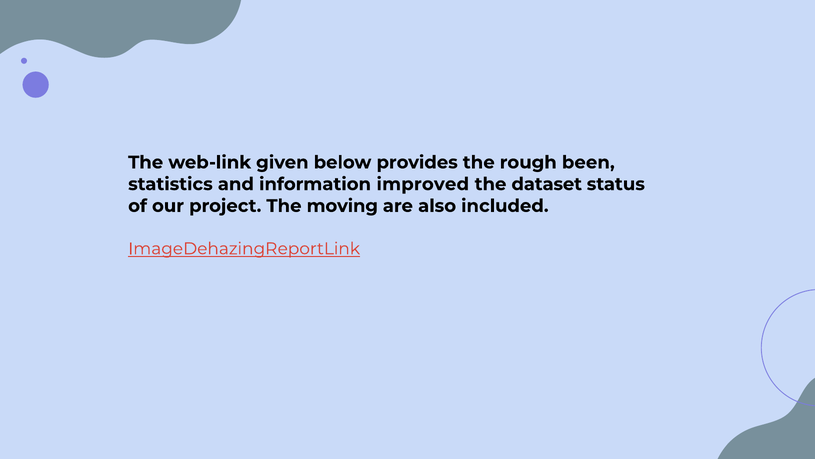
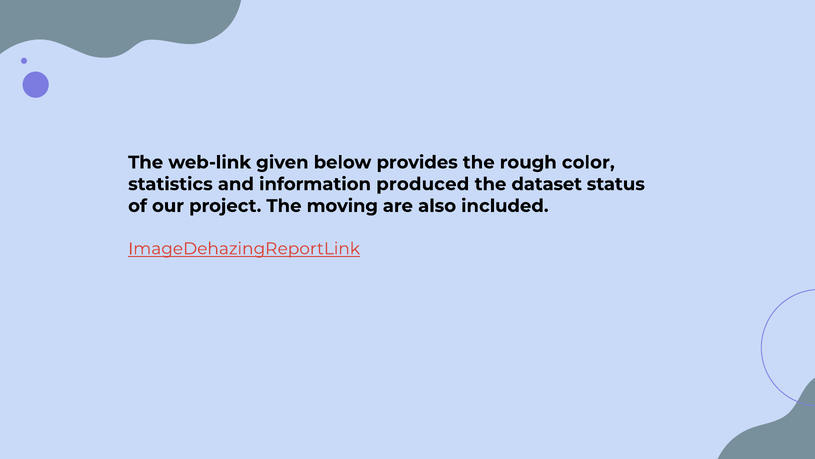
been: been -> color
improved: improved -> produced
